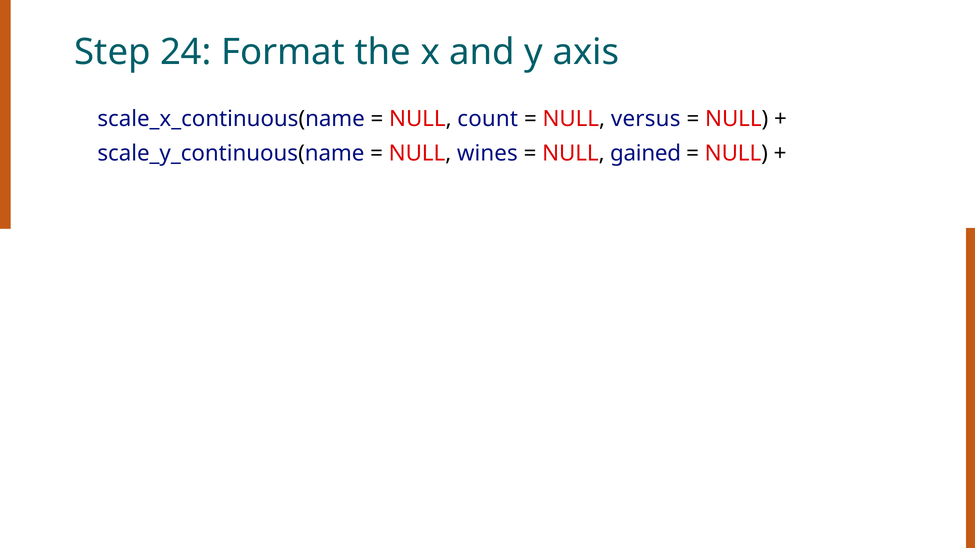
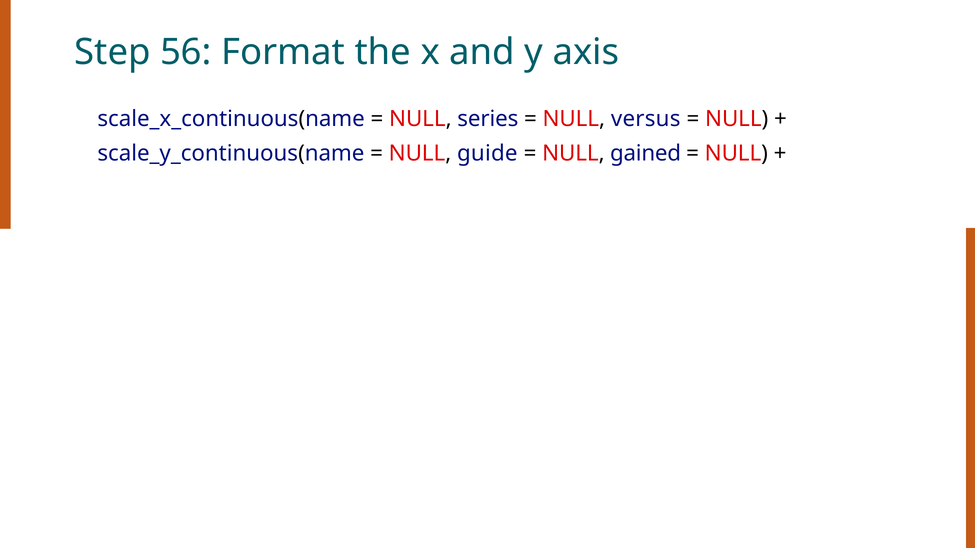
24: 24 -> 56
count: count -> series
wines: wines -> guide
